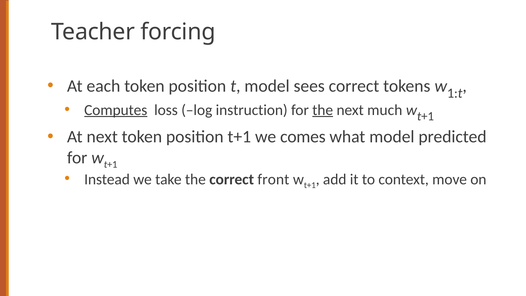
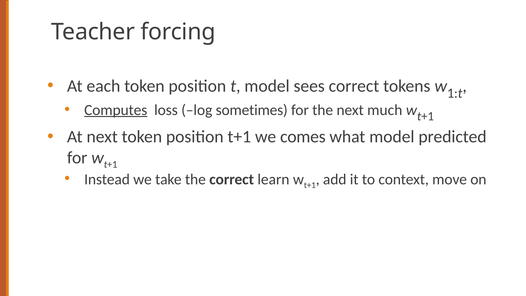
instruction: instruction -> sometimes
the at (323, 110) underline: present -> none
front: front -> learn
